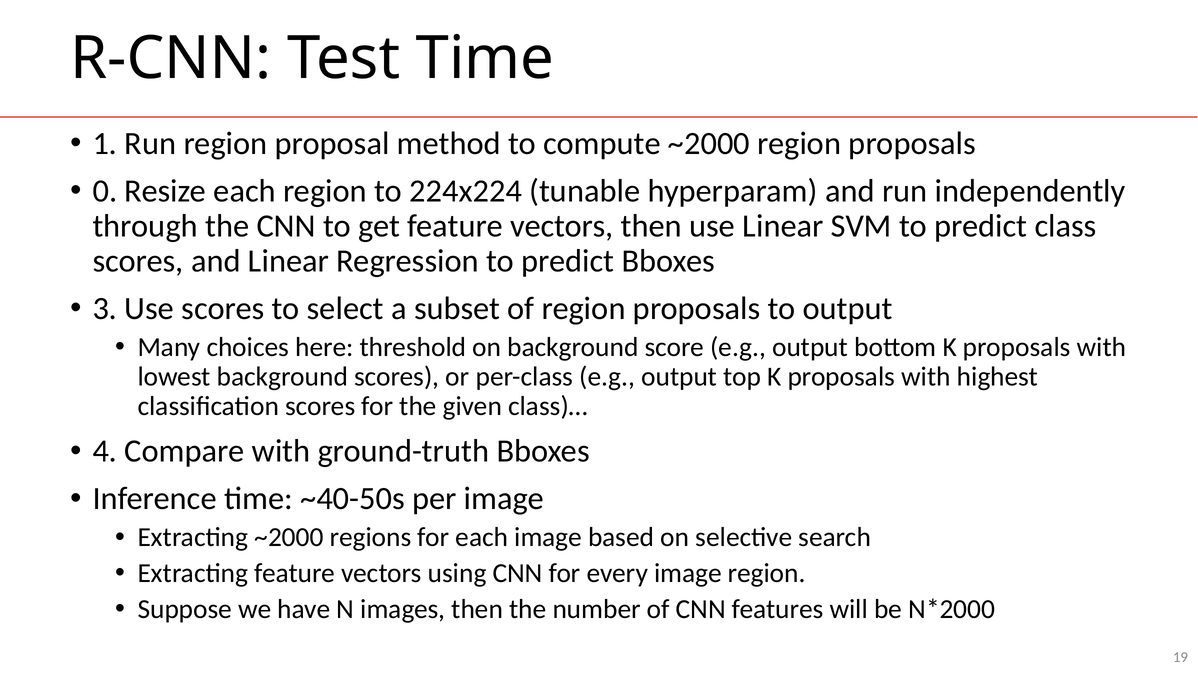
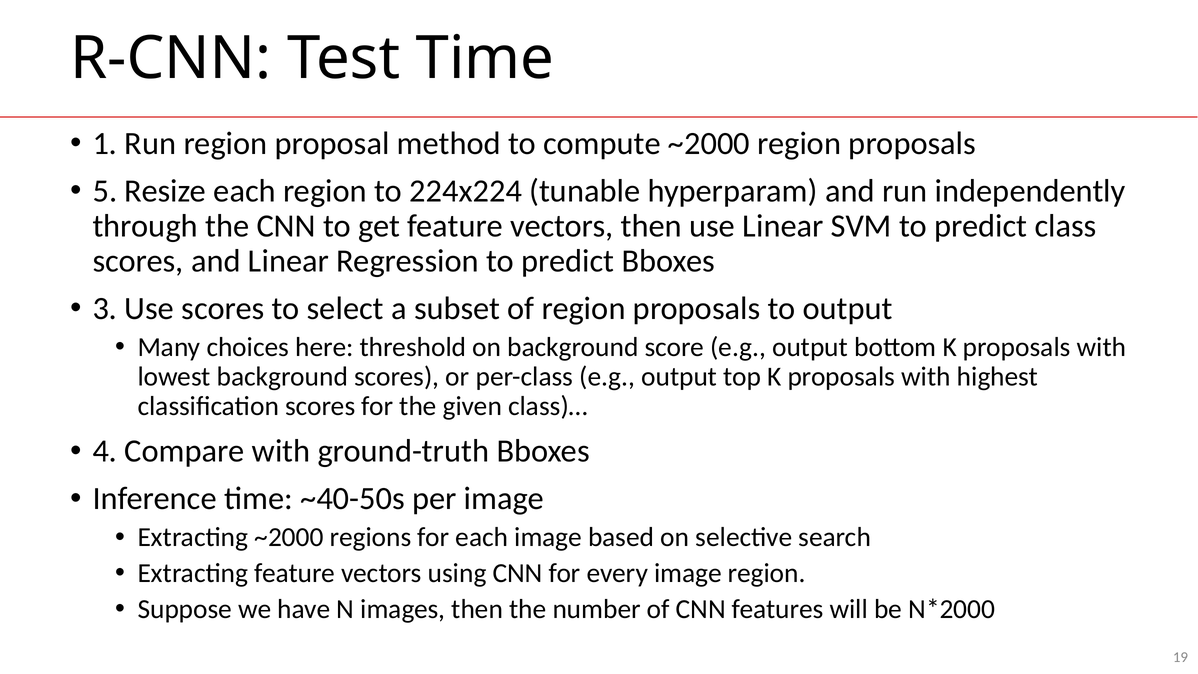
0: 0 -> 5
